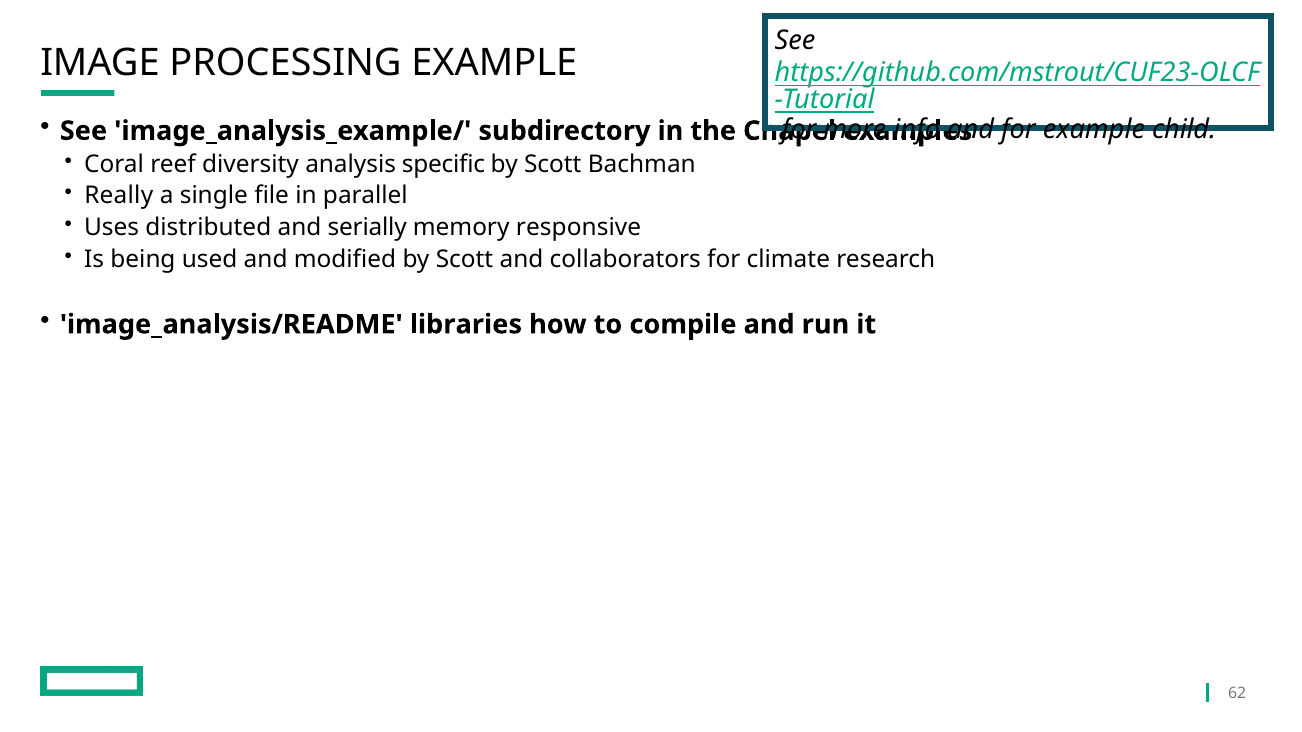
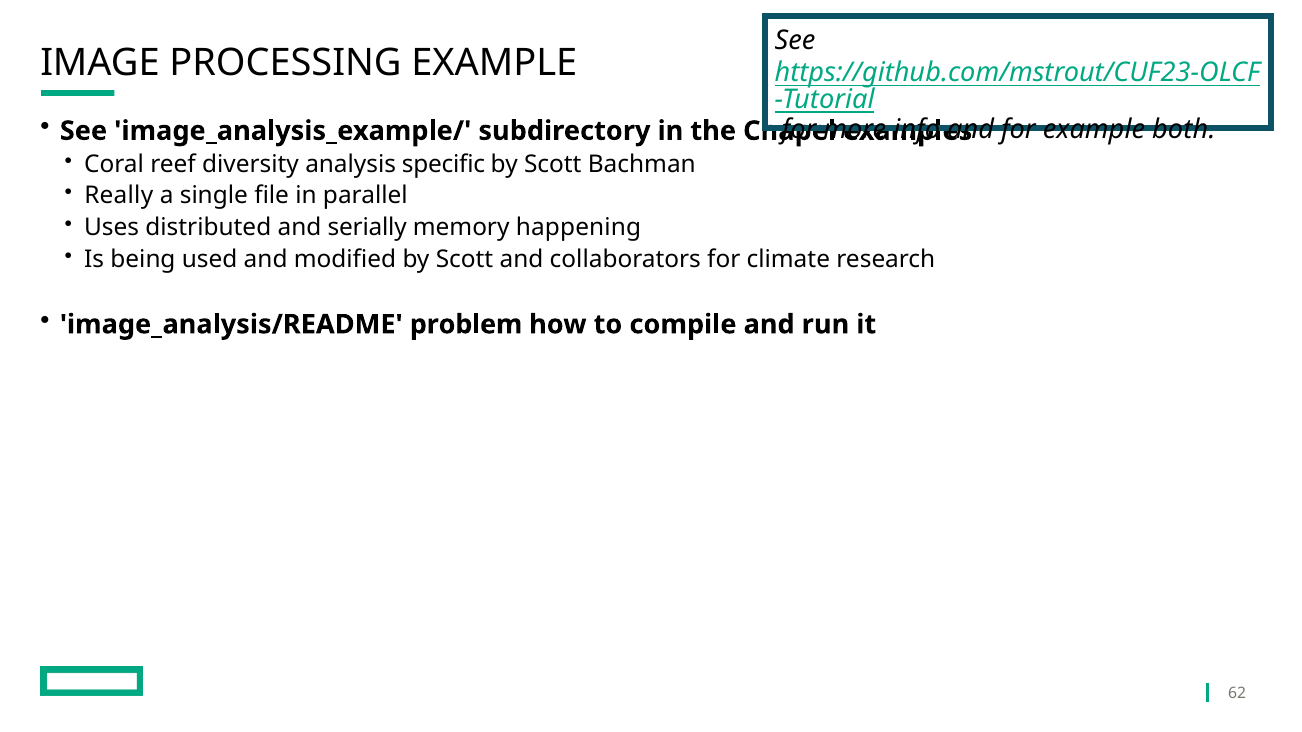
child: child -> both
responsive: responsive -> happening
libraries: libraries -> problem
